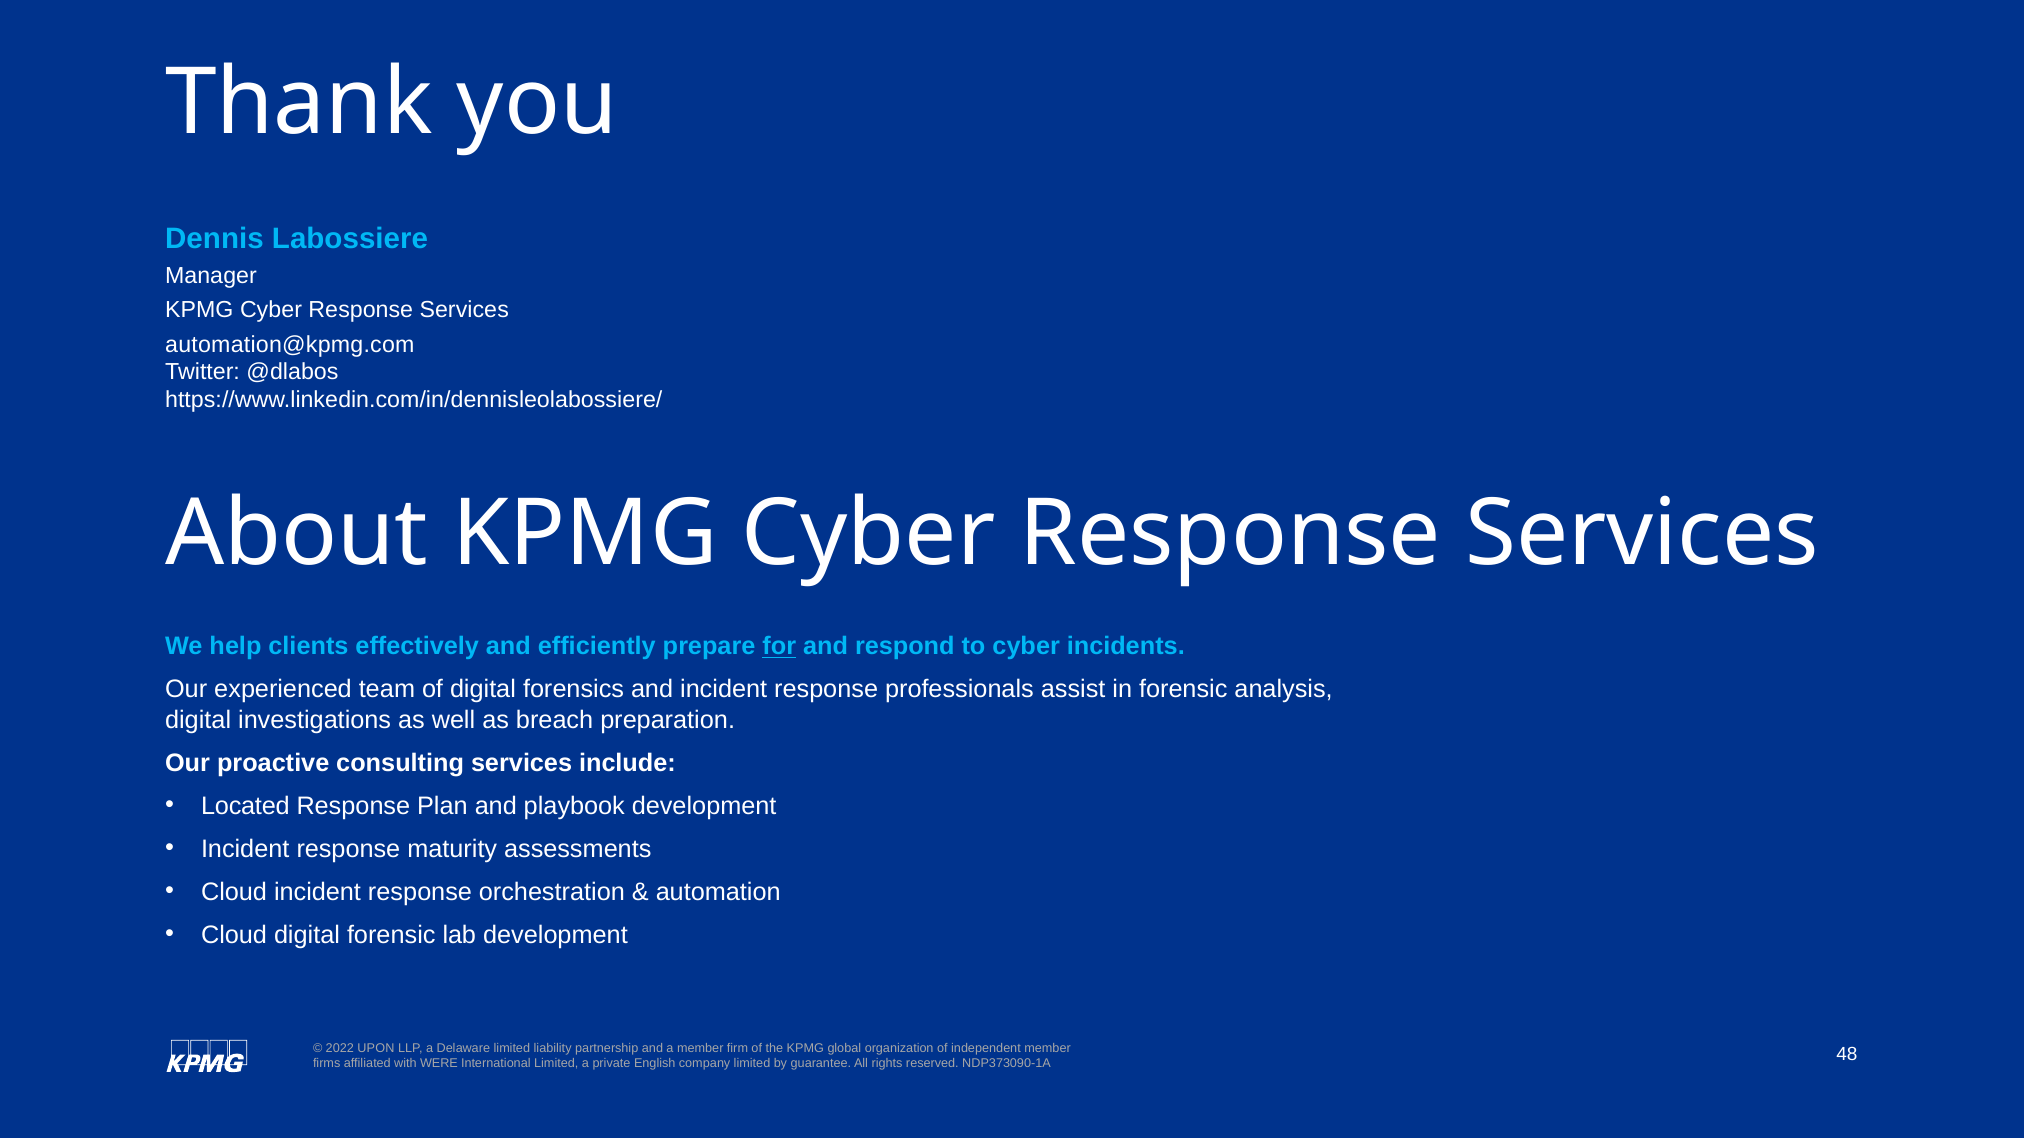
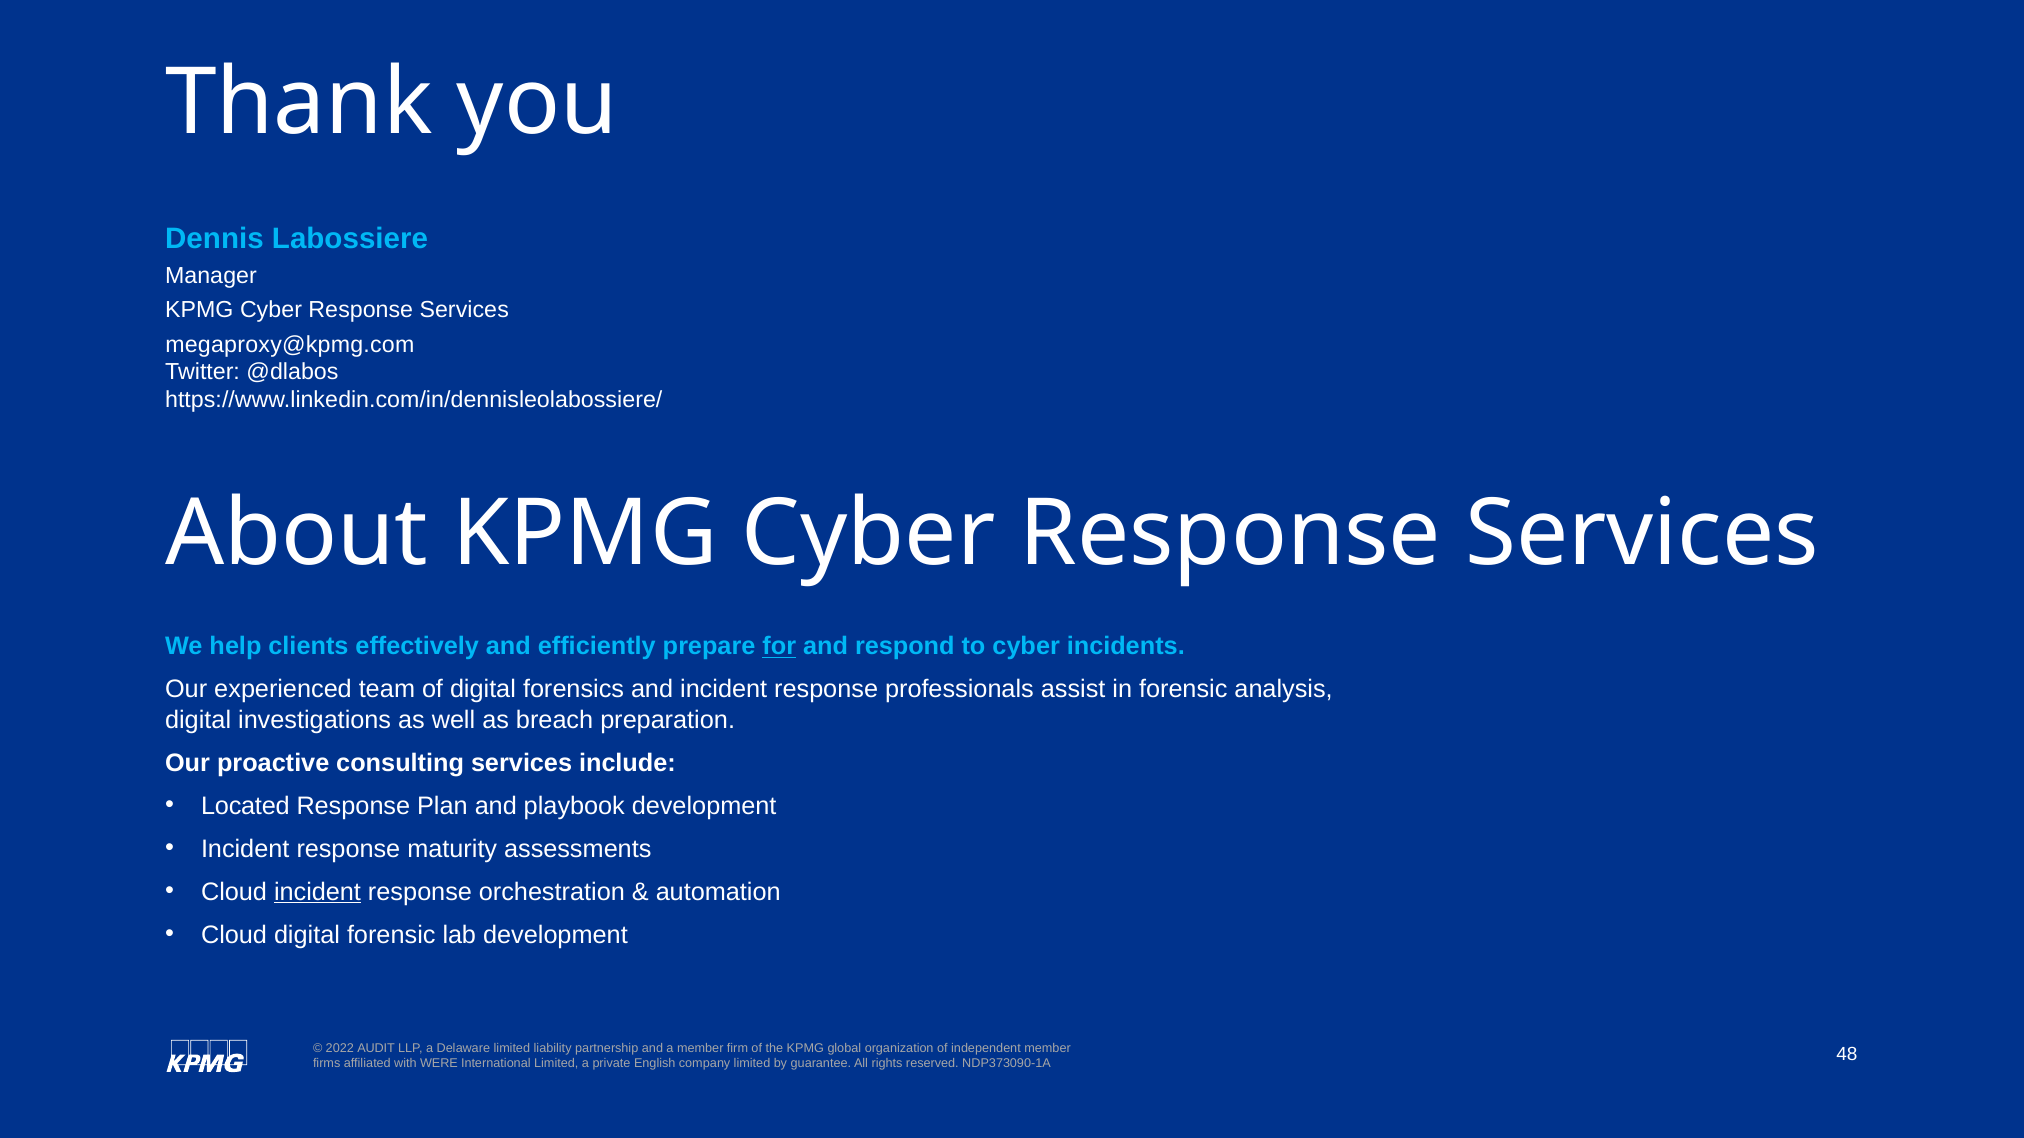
automation@kpmg.com: automation@kpmg.com -> megaproxy@kpmg.com
incident at (317, 892) underline: none -> present
UPON: UPON -> AUDIT
